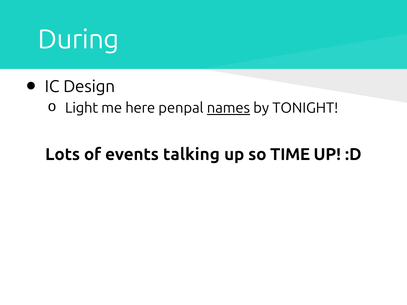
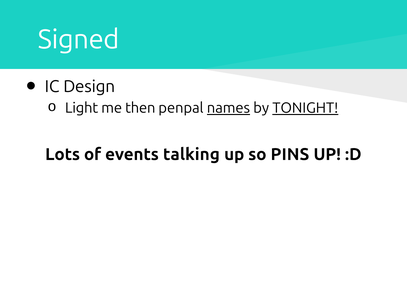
During: During -> Signed
here: here -> then
TONIGHT underline: none -> present
TIME: TIME -> PINS
